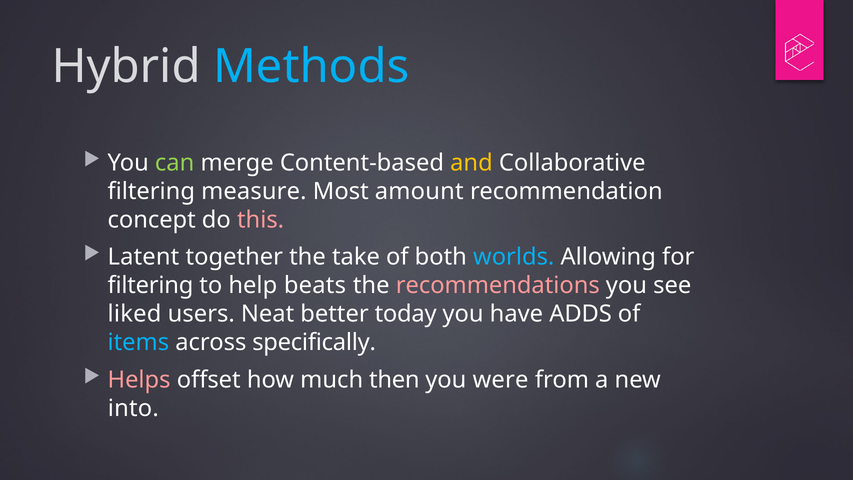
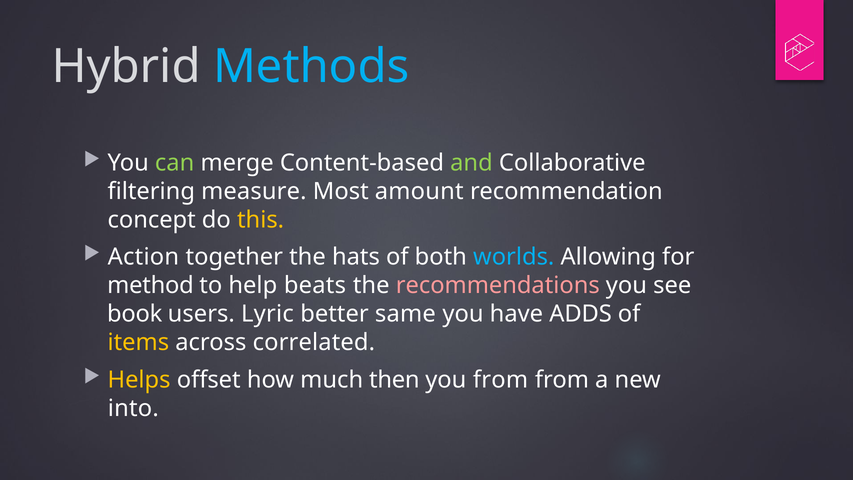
and colour: yellow -> light green
this colour: pink -> yellow
Latent: Latent -> Action
take: take -> hats
filtering at (150, 285): filtering -> method
liked: liked -> book
Neat: Neat -> Lyric
today: today -> same
items colour: light blue -> yellow
specifically: specifically -> correlated
Helps colour: pink -> yellow
you were: were -> from
